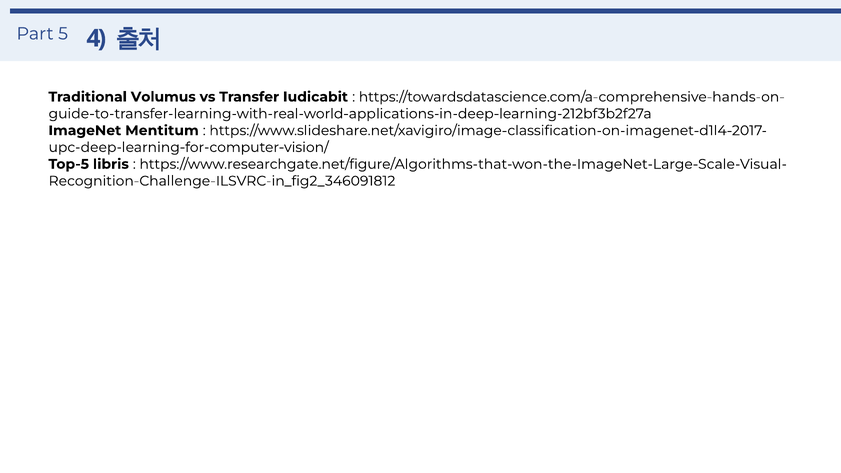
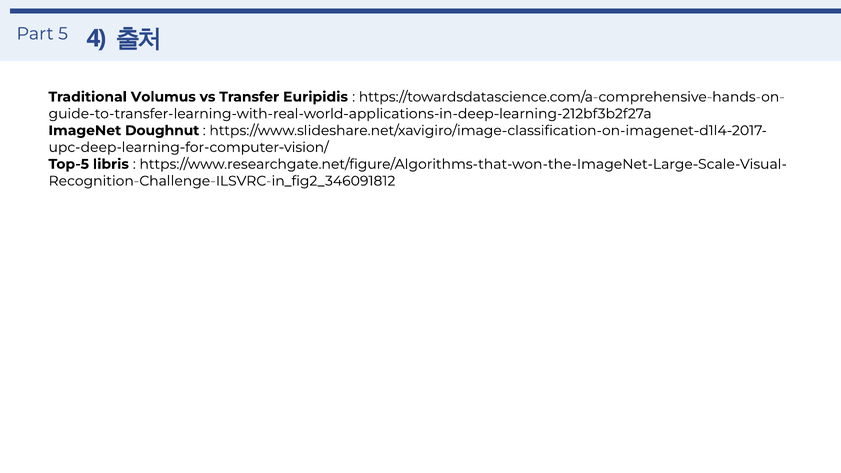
Iudicabit: Iudicabit -> Euripidis
Mentitum: Mentitum -> Doughnut
